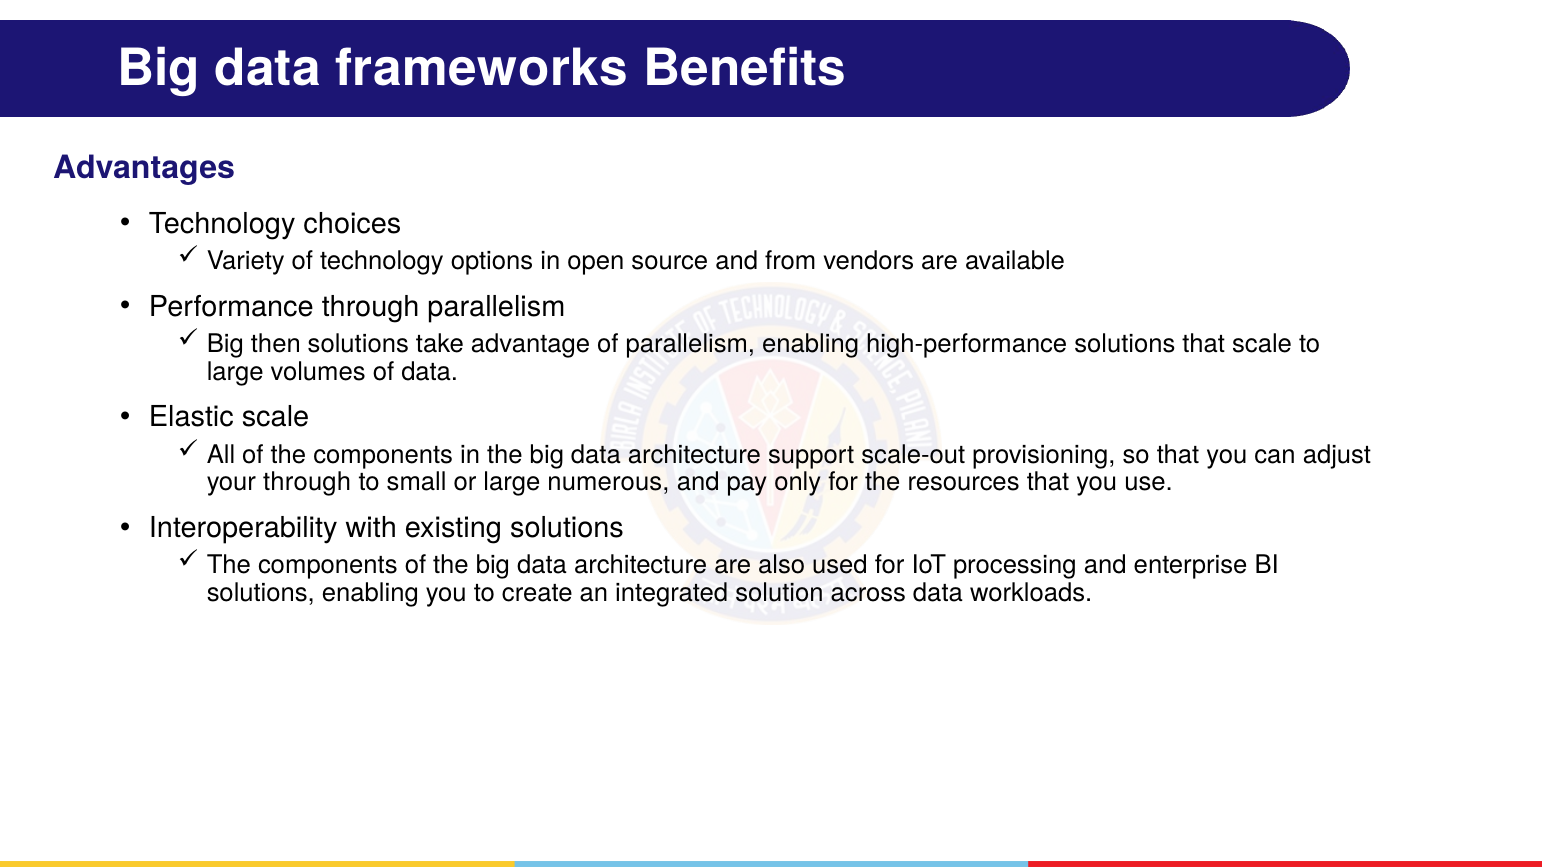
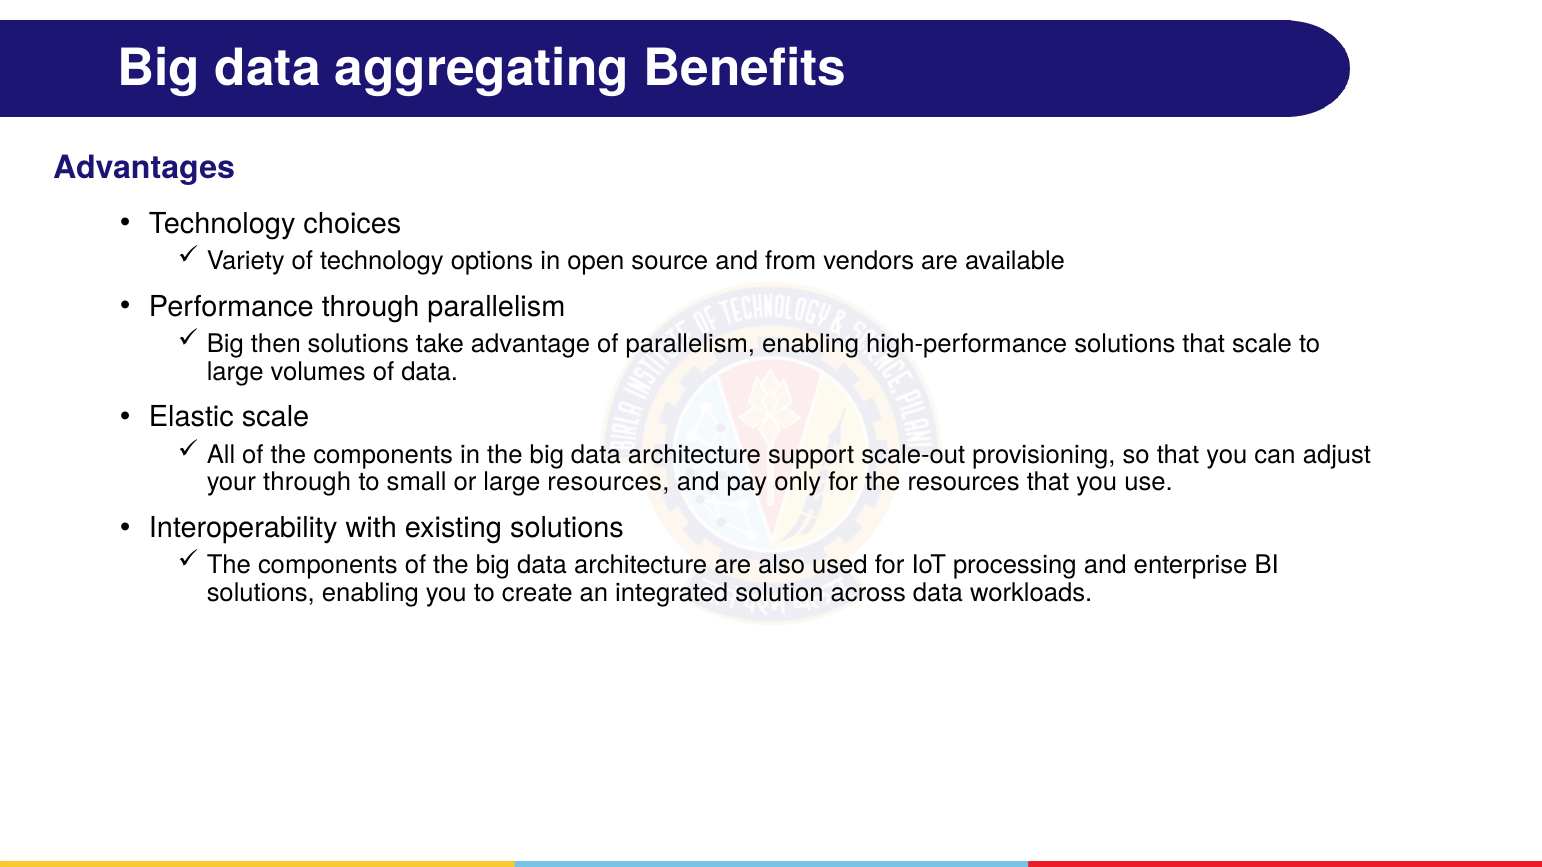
frameworks: frameworks -> aggregating
large numerous: numerous -> resources
